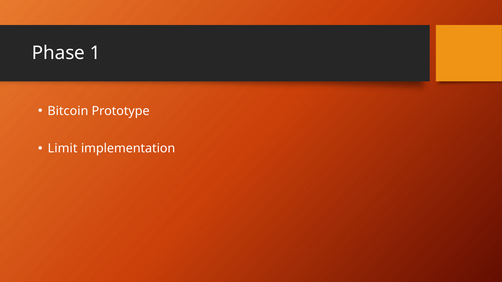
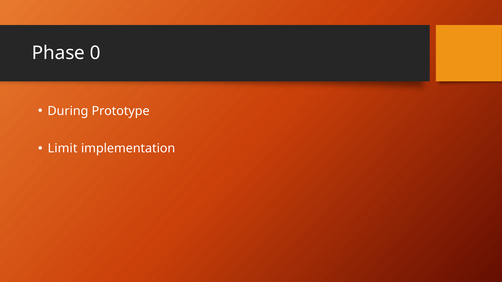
1: 1 -> 0
Bitcoin: Bitcoin -> During
